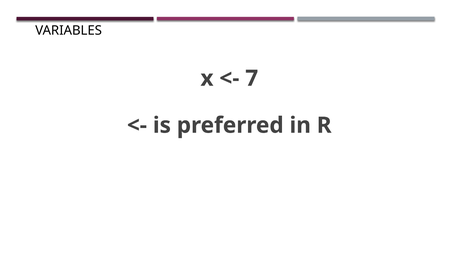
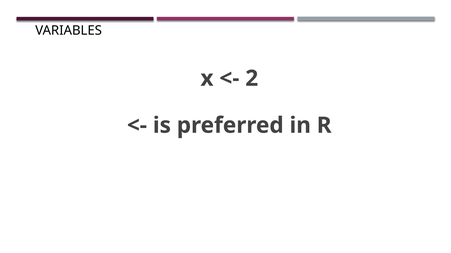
7: 7 -> 2
